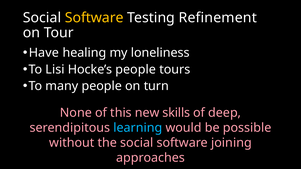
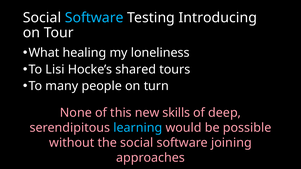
Software at (94, 18) colour: yellow -> light blue
Refinement: Refinement -> Introducing
Have: Have -> What
Hocke’s people: people -> shared
